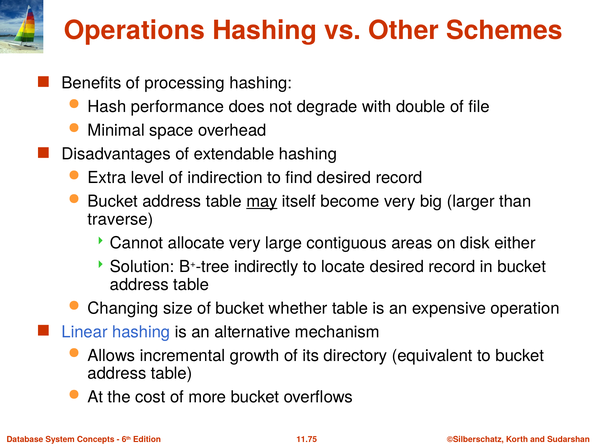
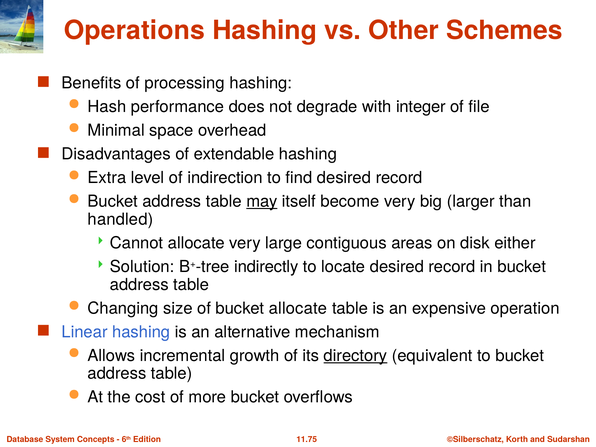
double: double -> integer
traverse: traverse -> handled
bucket whether: whether -> allocate
directory underline: none -> present
